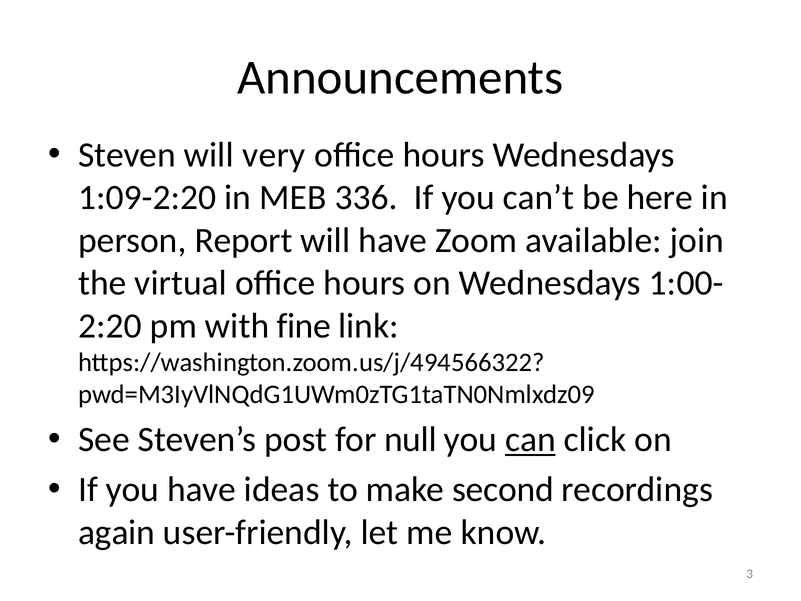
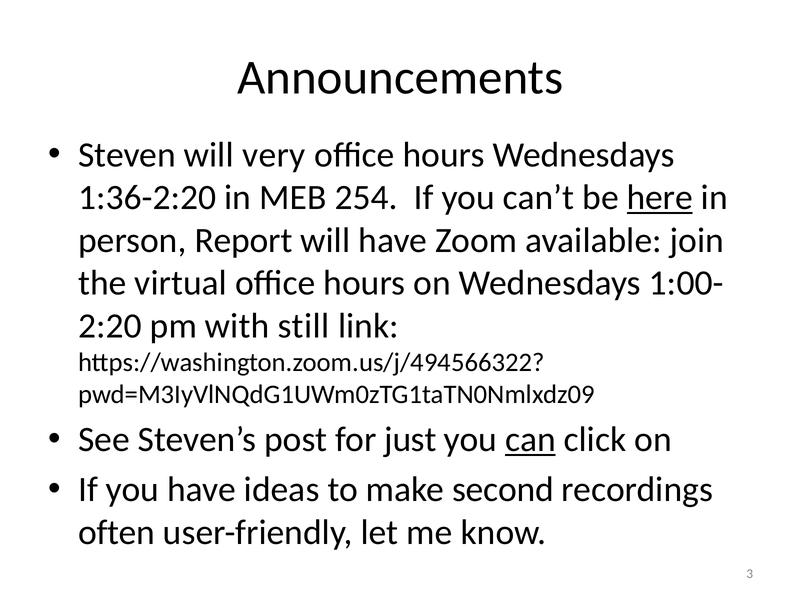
1:09-2:20: 1:09-2:20 -> 1:36-2:20
336: 336 -> 254
here underline: none -> present
fine: fine -> still
null: null -> just
again: again -> often
